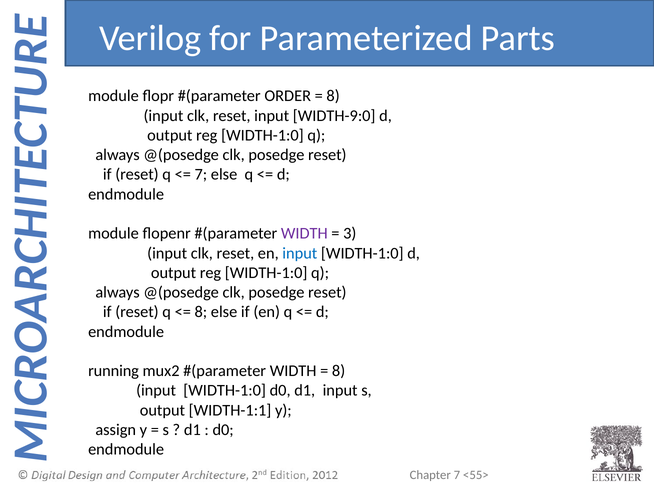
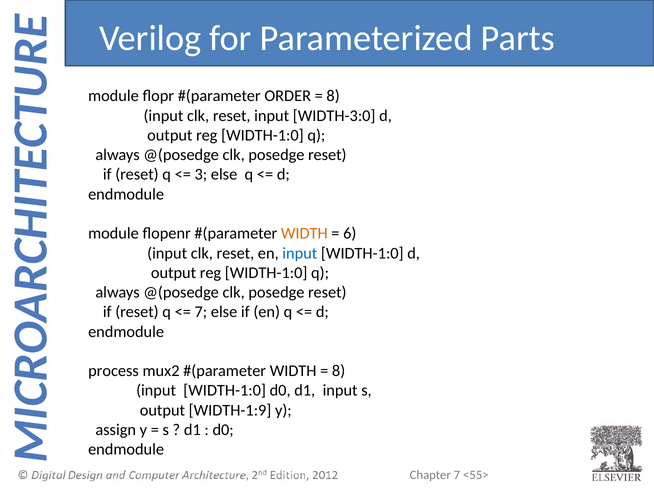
WIDTH-9:0: WIDTH-9:0 -> WIDTH-3:0
7 at (201, 174): 7 -> 3
WIDTH at (304, 233) colour: purple -> orange
3: 3 -> 6
8 at (201, 312): 8 -> 7
running: running -> process
WIDTH-1:1: WIDTH-1:1 -> WIDTH-1:9
